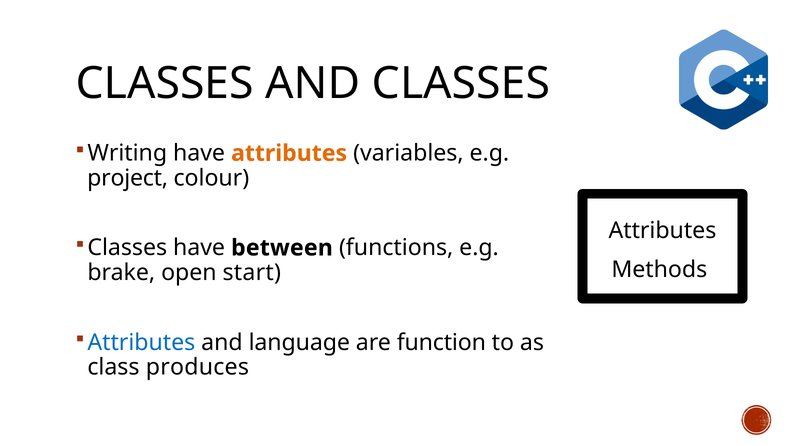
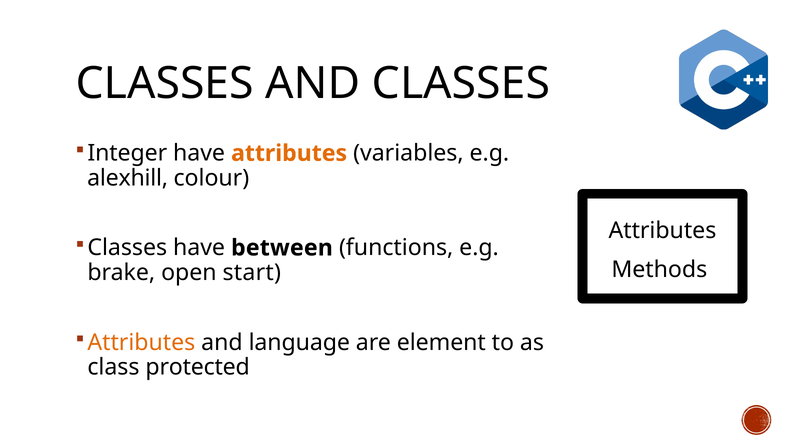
Writing: Writing -> Integer
project: project -> alexhill
Attributes at (141, 342) colour: blue -> orange
function: function -> element
produces: produces -> protected
